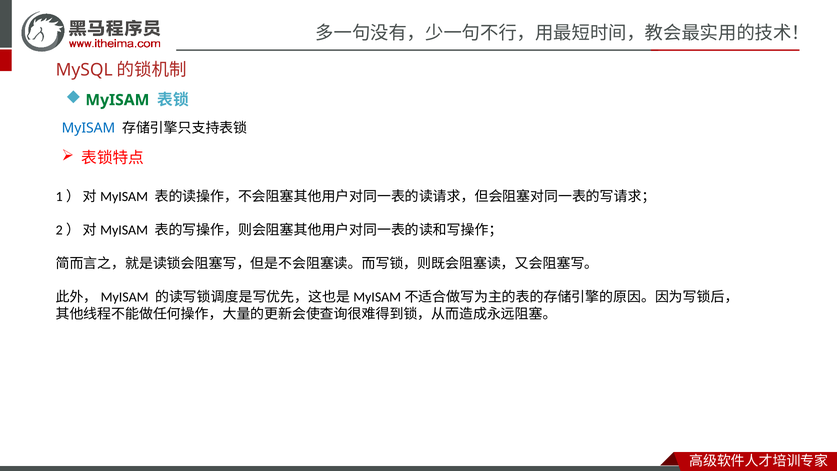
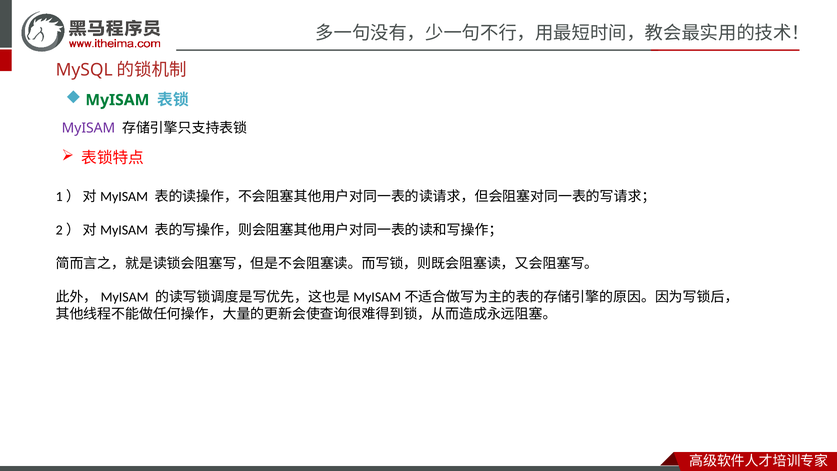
MyISAM at (88, 128) colour: blue -> purple
